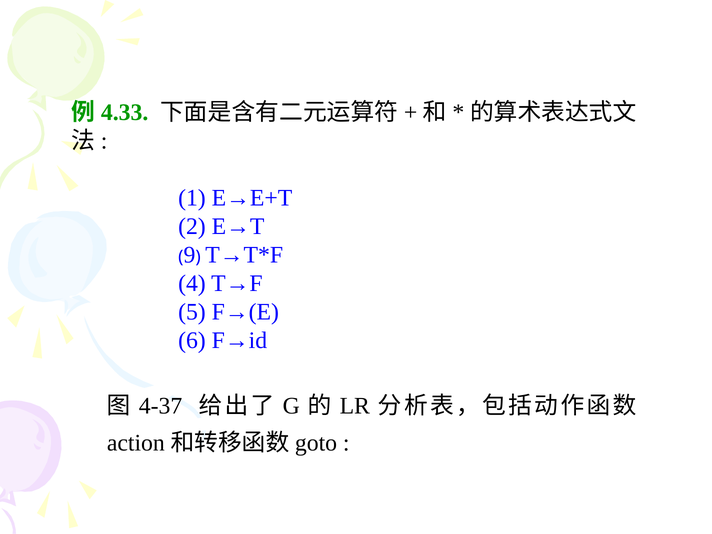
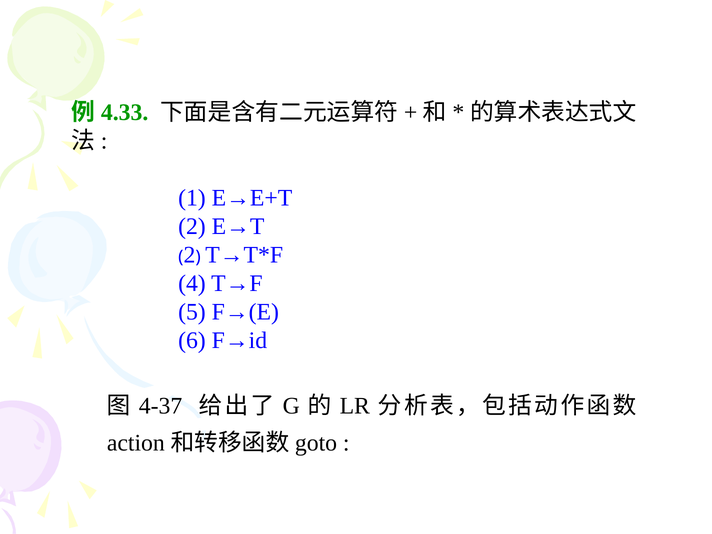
9 at (189, 255): 9 -> 2
